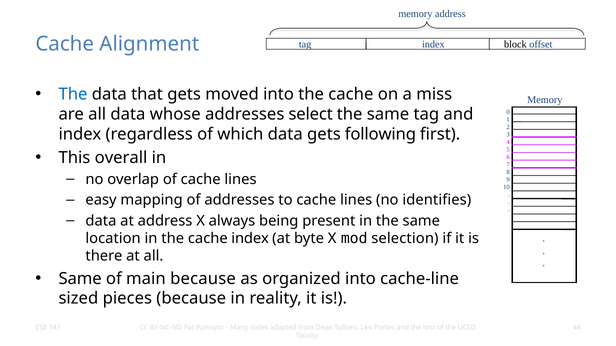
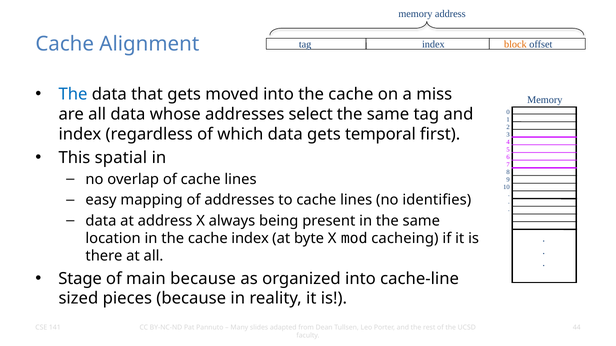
block colour: black -> orange
following: following -> temporal
overall: overall -> spatial
selection: selection -> cacheing
Same at (80, 279): Same -> Stage
